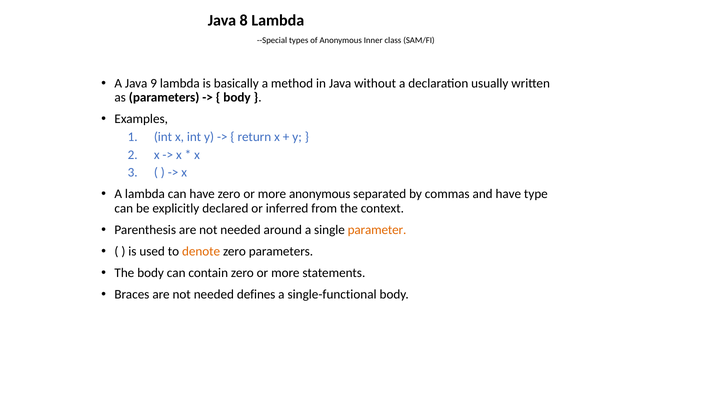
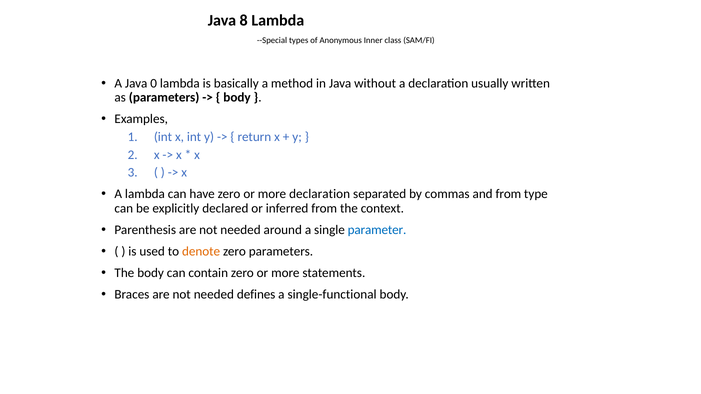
9: 9 -> 0
more anonymous: anonymous -> declaration
and have: have -> from
parameter colour: orange -> blue
